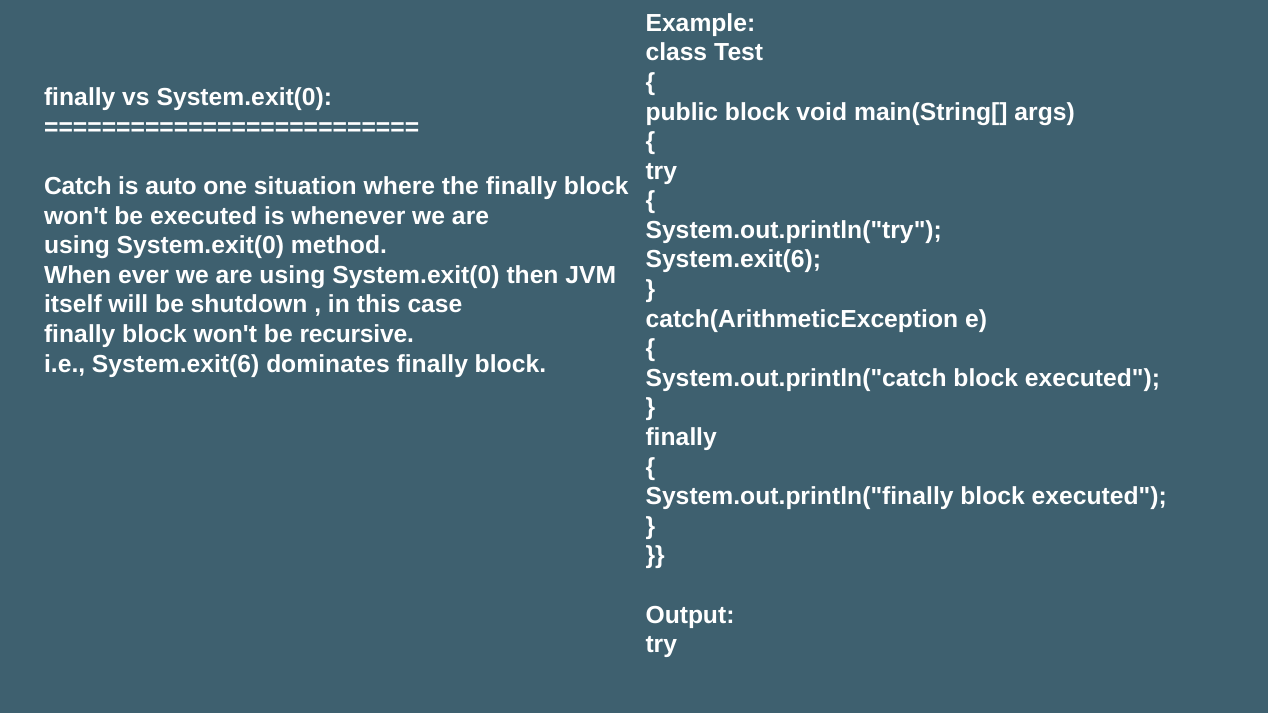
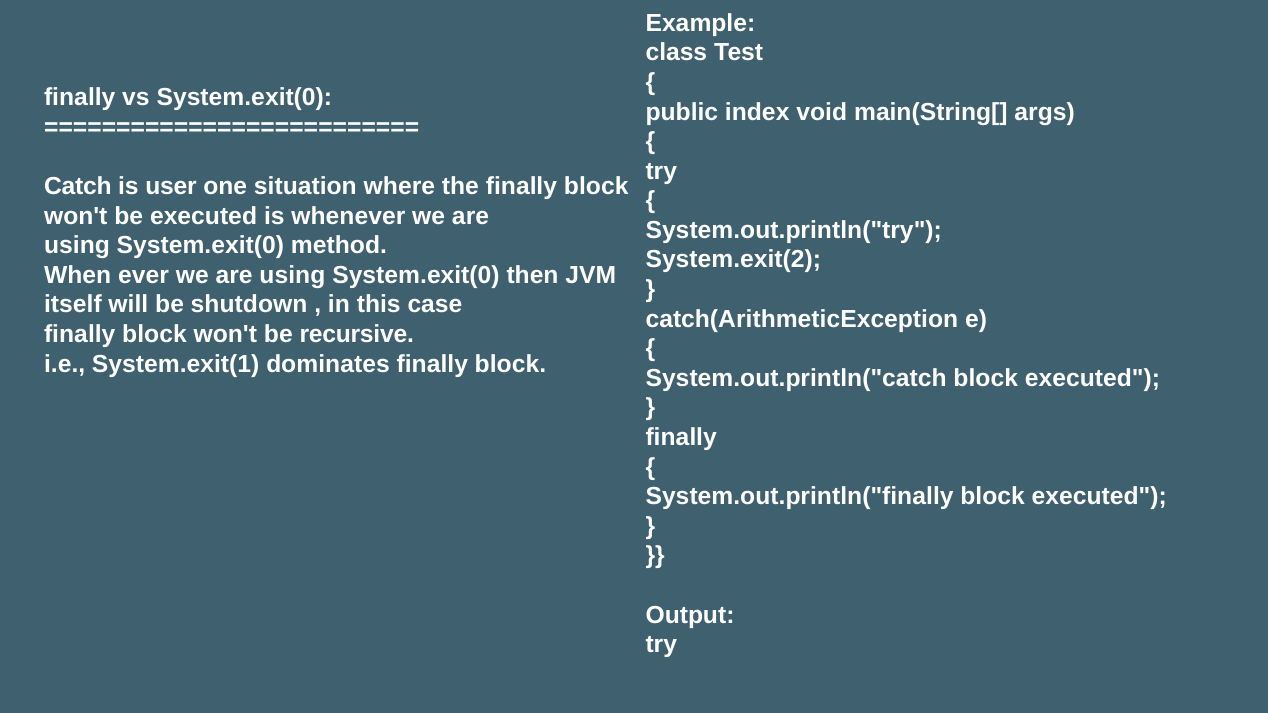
public block: block -> index
auto: auto -> user
System.exit(6 at (733, 260): System.exit(6 -> System.exit(2
i.e System.exit(6: System.exit(6 -> System.exit(1
